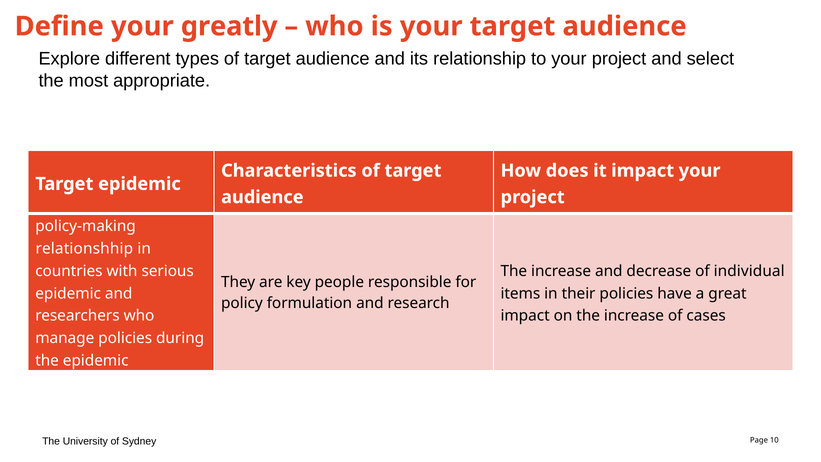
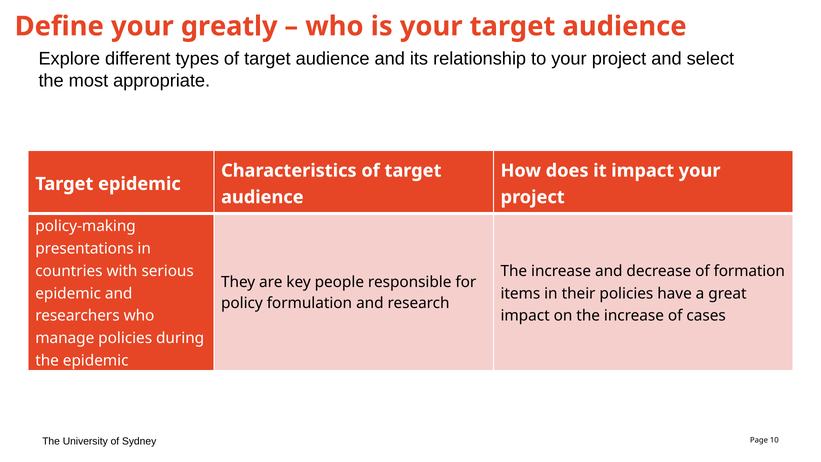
relationshhip: relationshhip -> presentations
individual: individual -> formation
